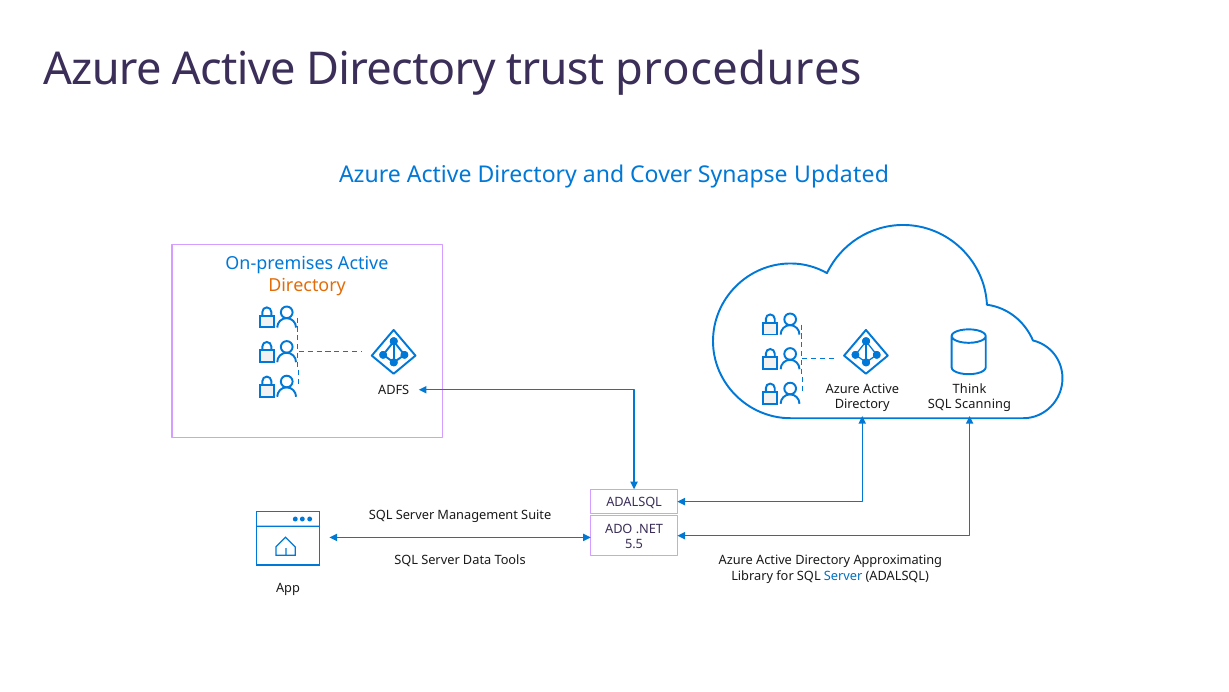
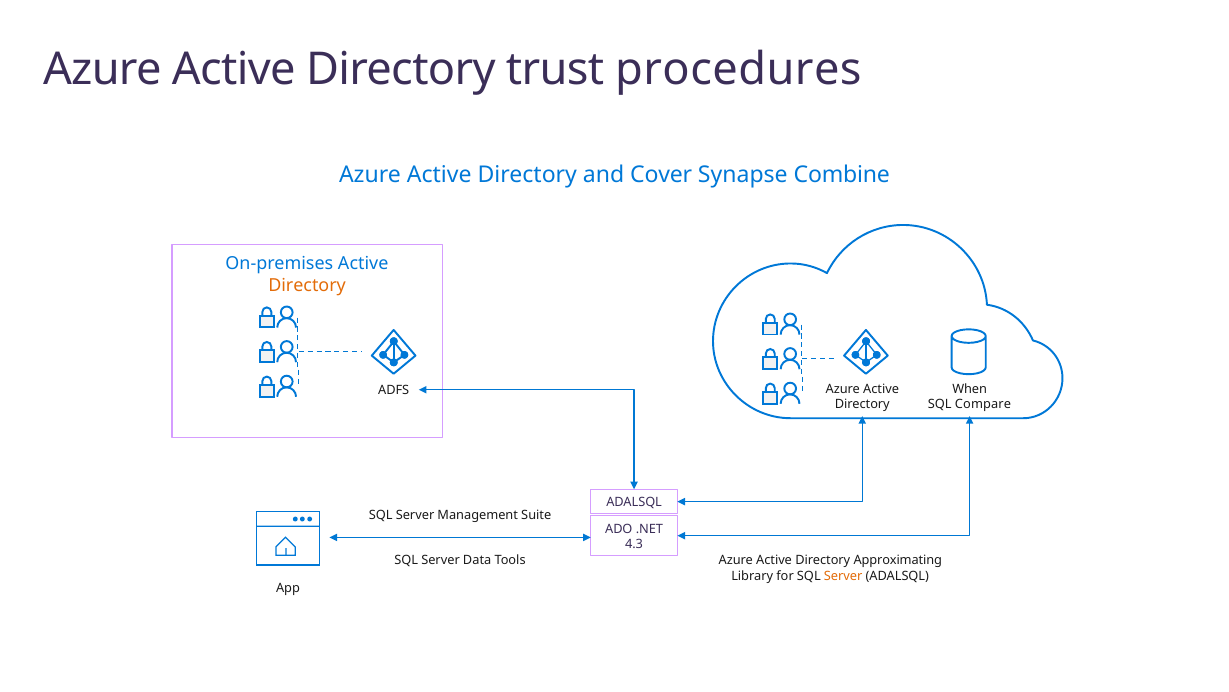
Updated: Updated -> Combine
Think: Think -> When
Scanning: Scanning -> Compare
5.5: 5.5 -> 4.3
Server at (843, 576) colour: blue -> orange
